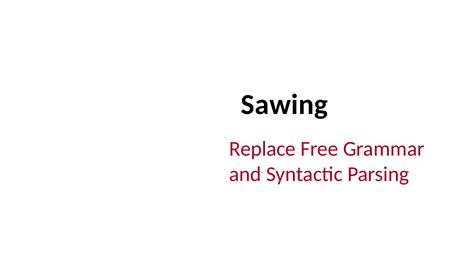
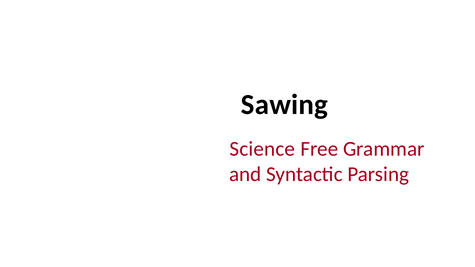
Replace: Replace -> Science
